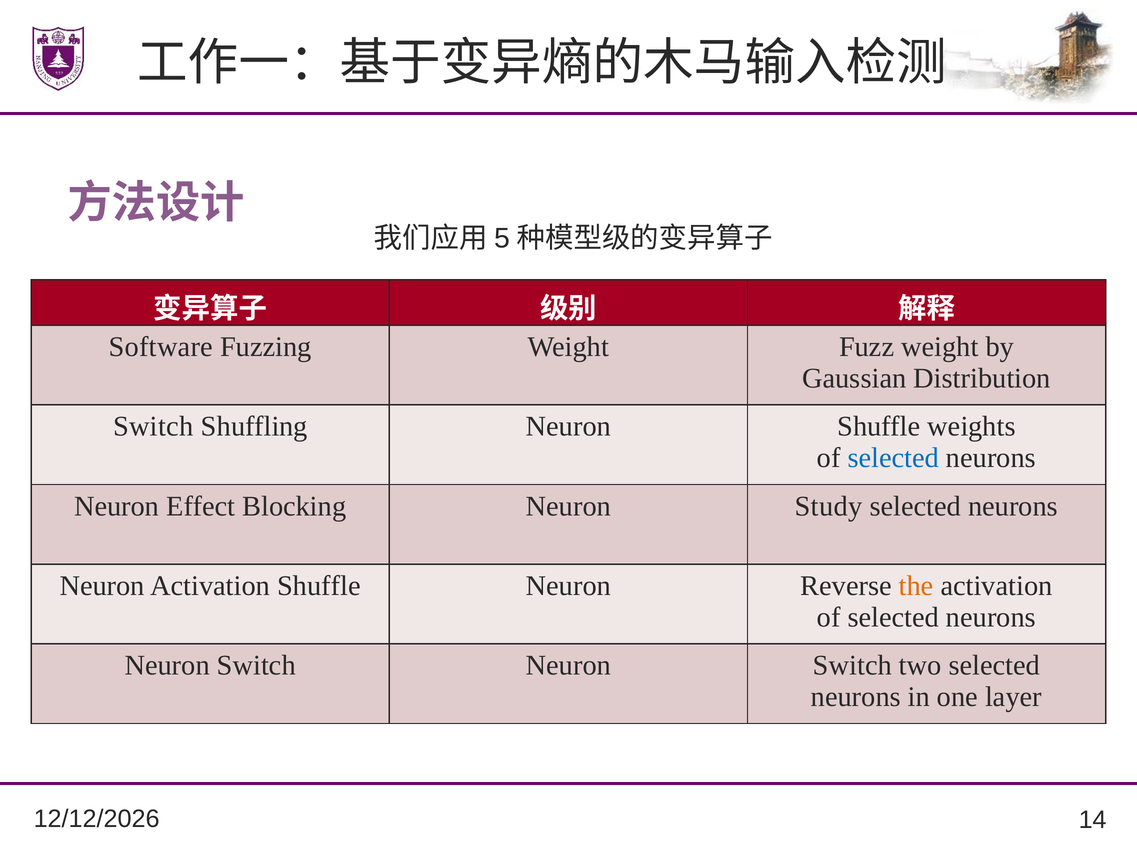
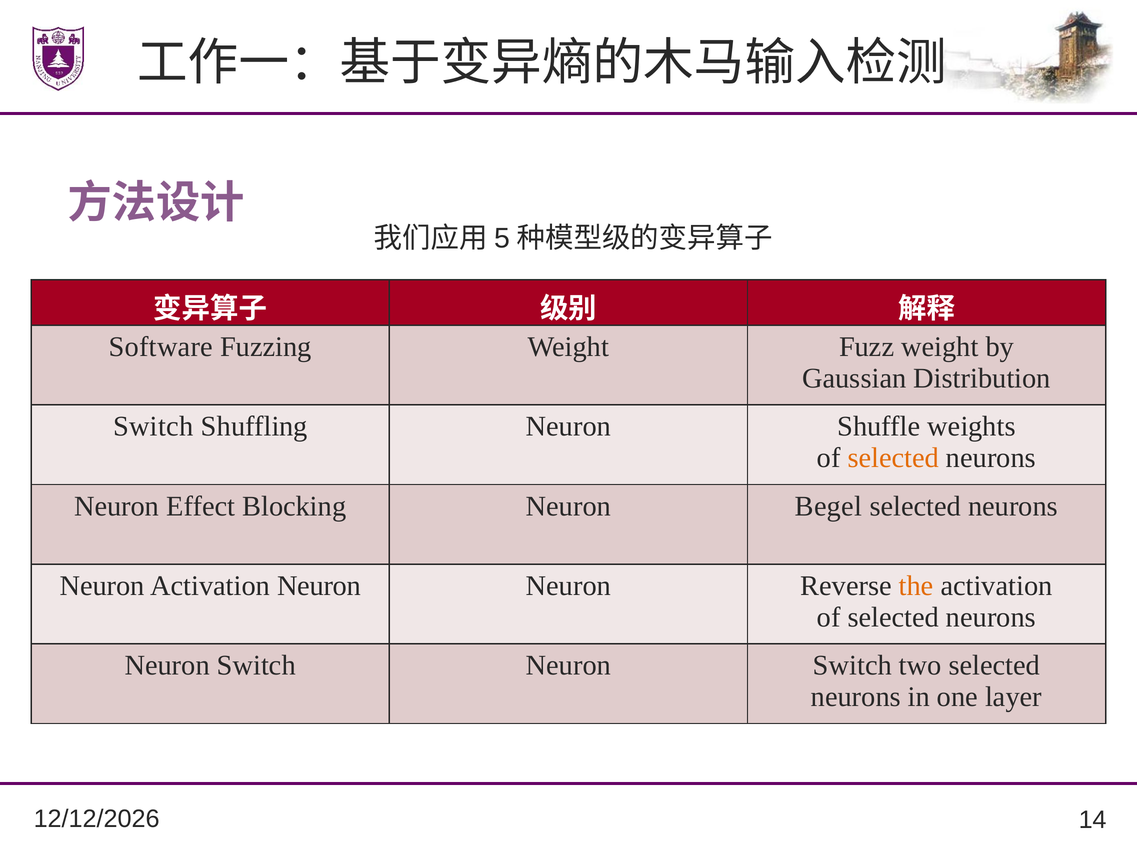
selected at (893, 458) colour: blue -> orange
Study: Study -> Begel
Activation Shuffle: Shuffle -> Neuron
